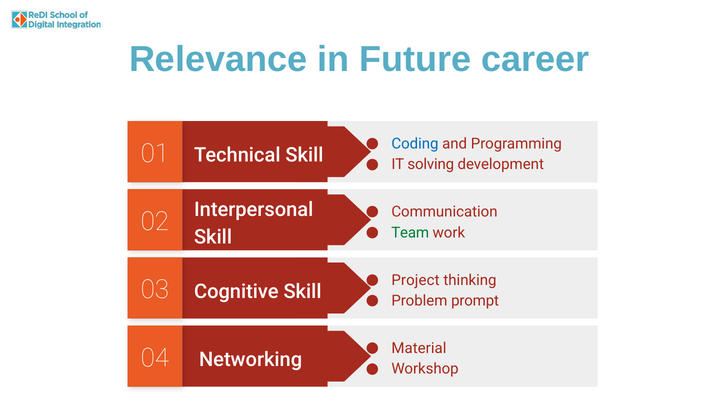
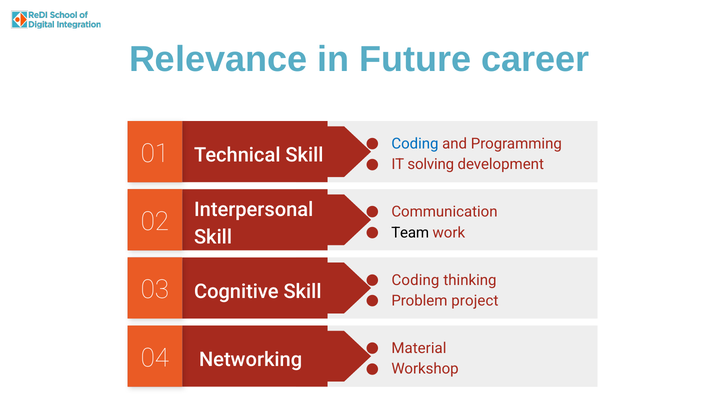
Team colour: green -> black
Project at (415, 280): Project -> Coding
prompt: prompt -> project
